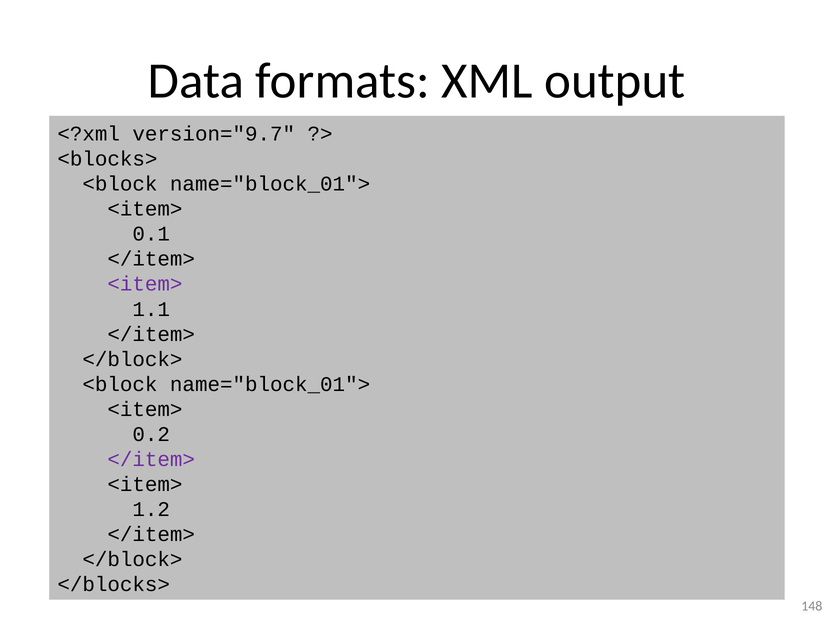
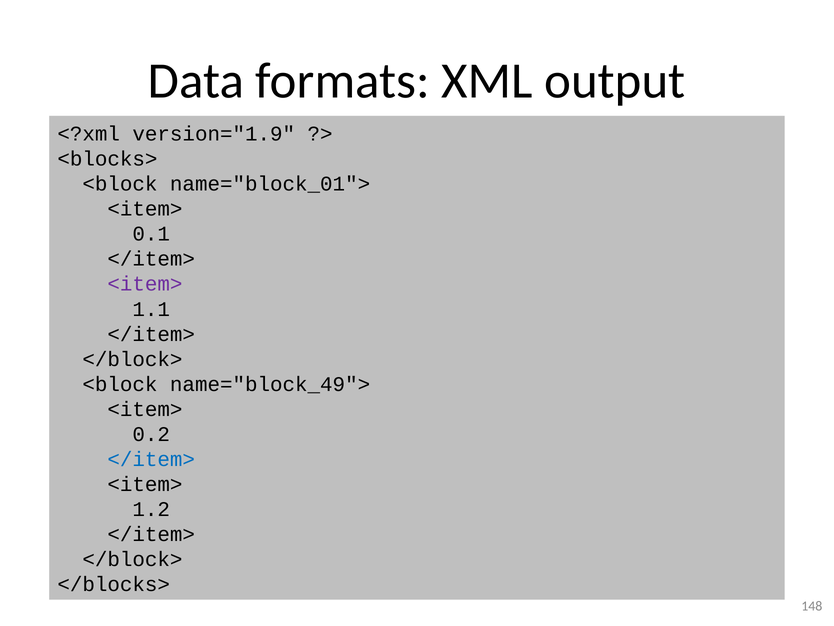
version="9.7: version="9.7 -> version="1.9
name="block_01"> at (270, 384): name="block_01"> -> name="block_49">
</item> at (151, 459) colour: purple -> blue
